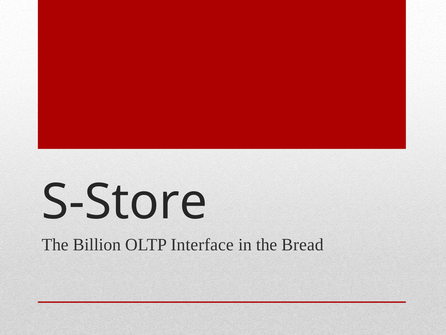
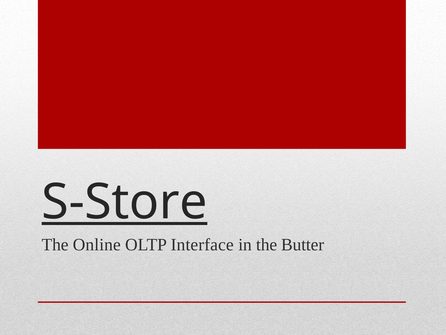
S-Store underline: none -> present
Billion: Billion -> Online
Bread: Bread -> Butter
